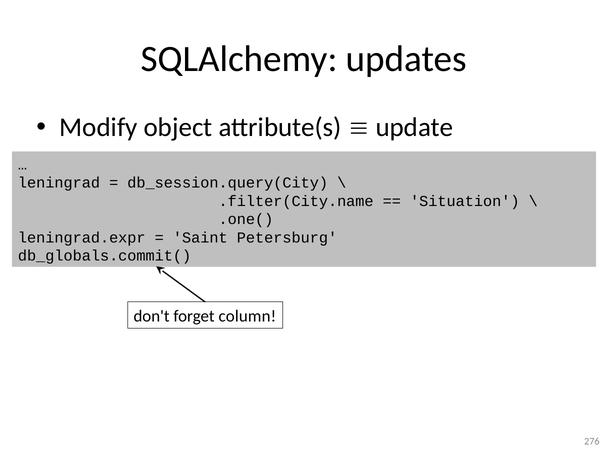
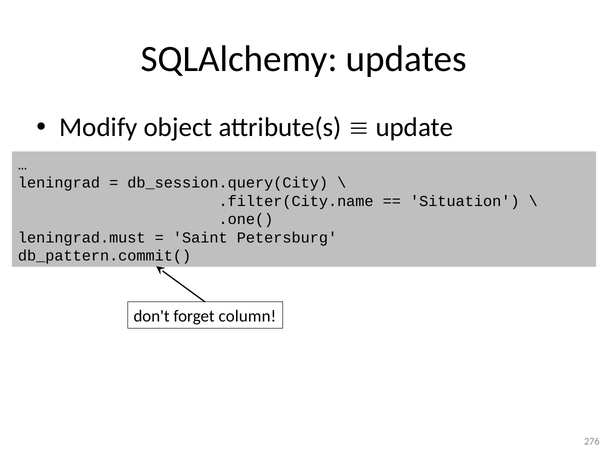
leningrad.expr: leningrad.expr -> leningrad.must
db_globals.commit(: db_globals.commit( -> db_pattern.commit(
